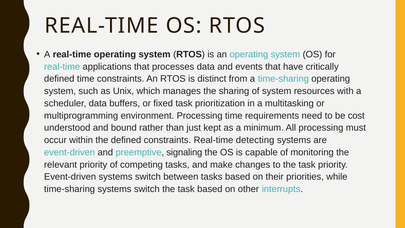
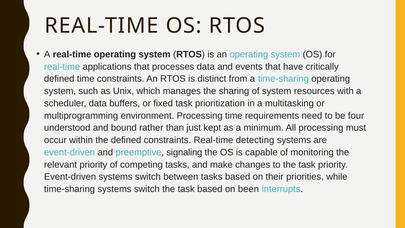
cost: cost -> four
other: other -> been
